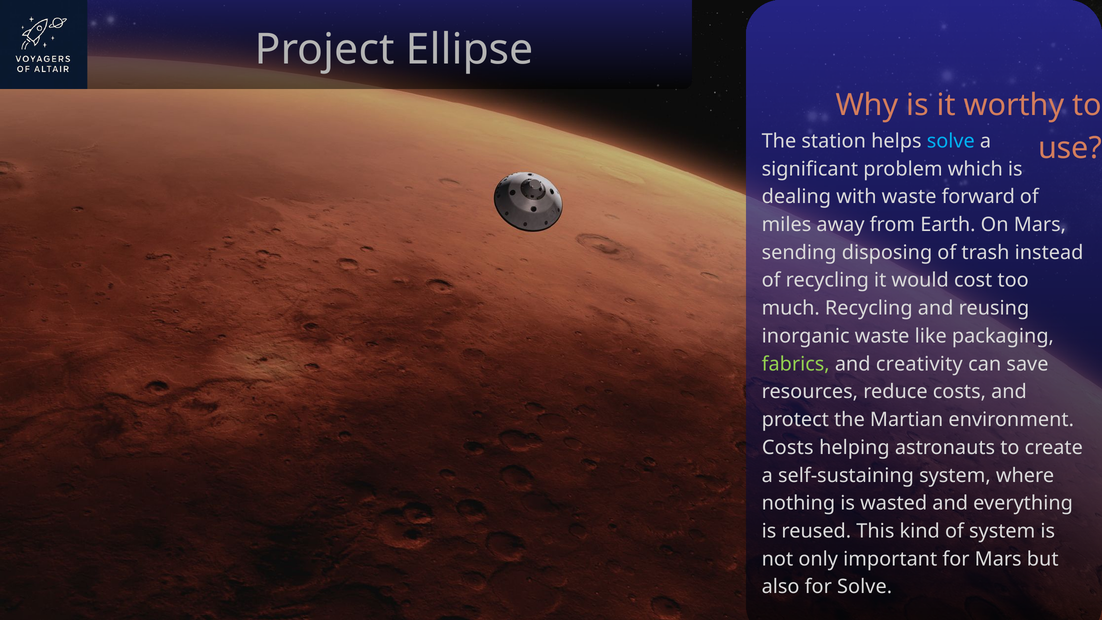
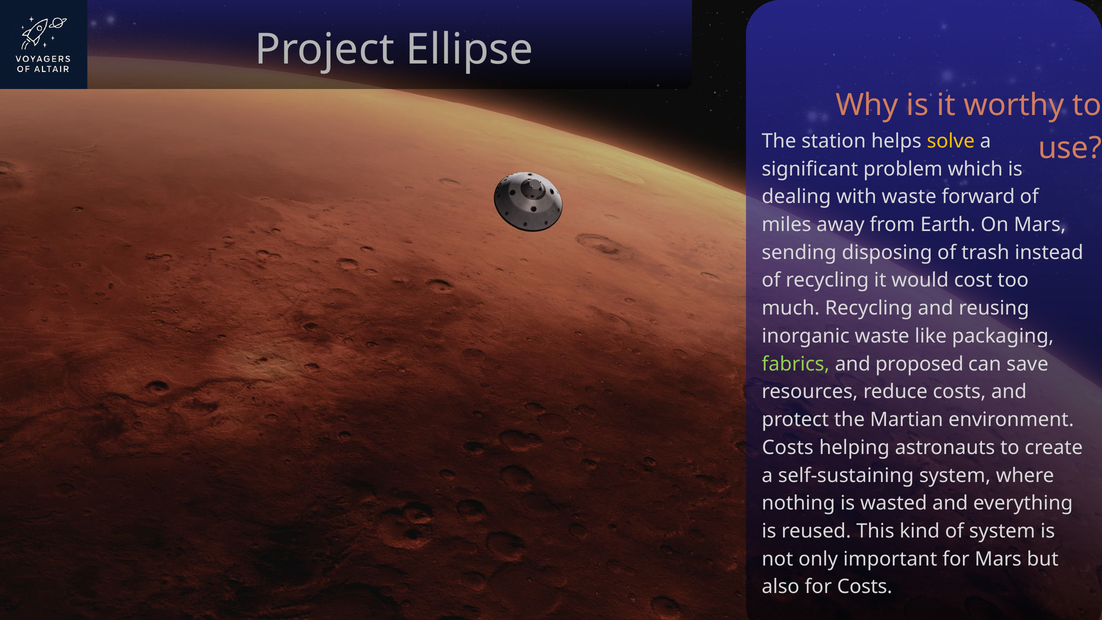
solve at (951, 141) colour: light blue -> yellow
creativity: creativity -> proposed
for Solve: Solve -> Costs
